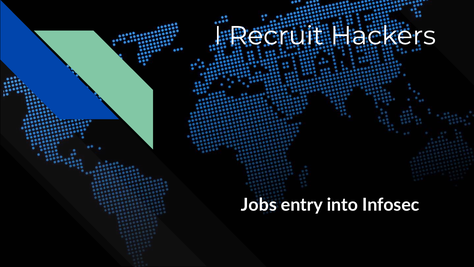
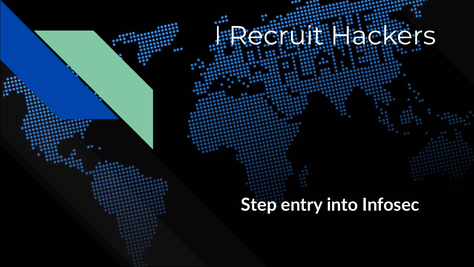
Jobs: Jobs -> Step
